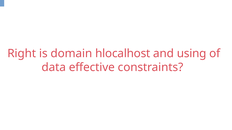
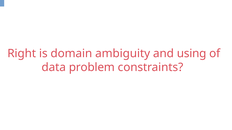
hlocalhost: hlocalhost -> ambiguity
effective: effective -> problem
